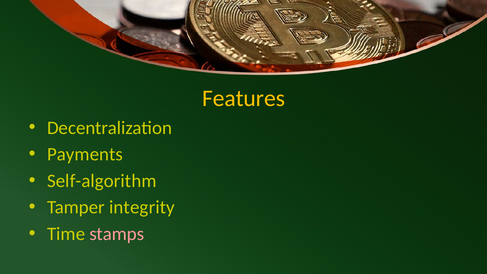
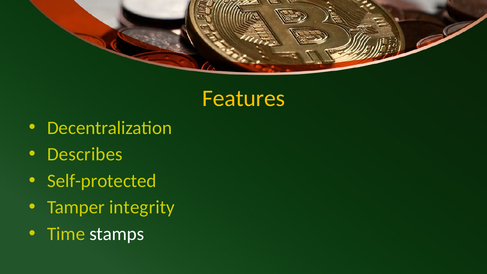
Payments: Payments -> Describes
Self-algorithm: Self-algorithm -> Self-protected
stamps colour: pink -> white
